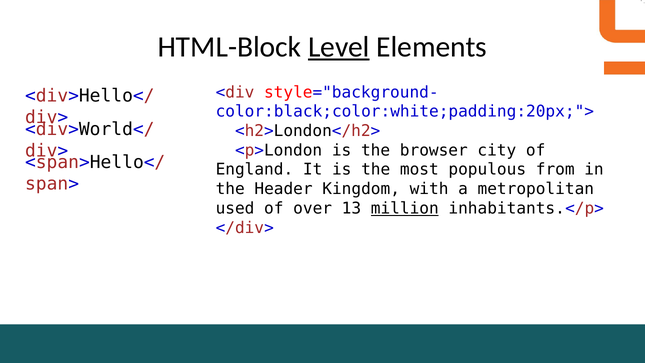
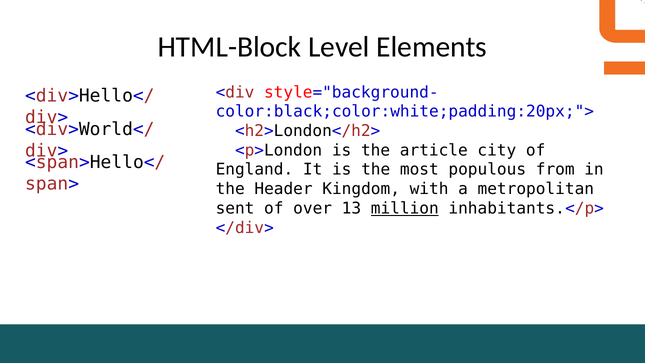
Level underline: present -> none
browser: browser -> article
used: used -> sent
